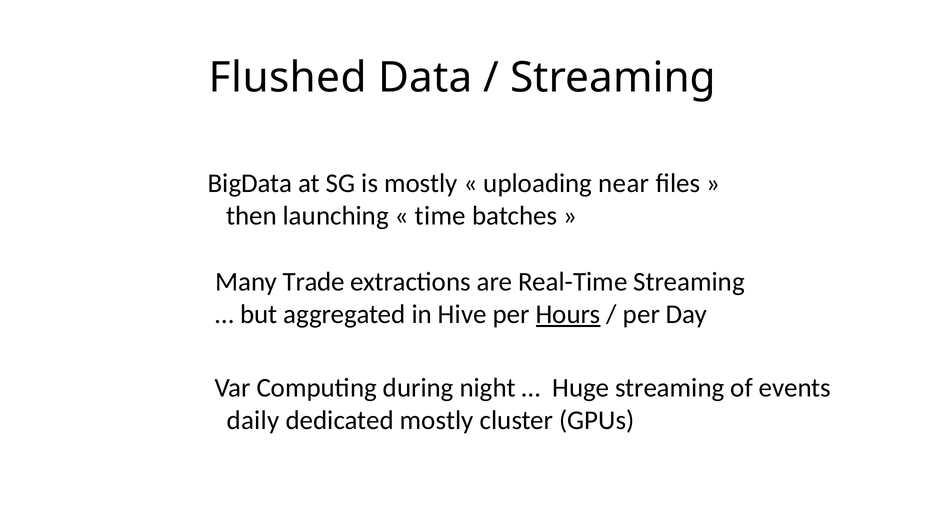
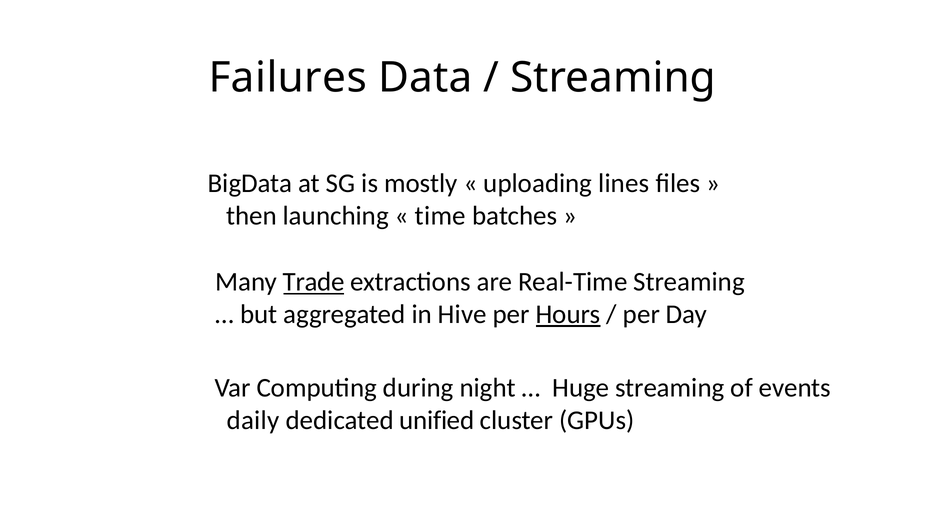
Flushed: Flushed -> Failures
near: near -> lines
Trade underline: none -> present
dedicated mostly: mostly -> unified
